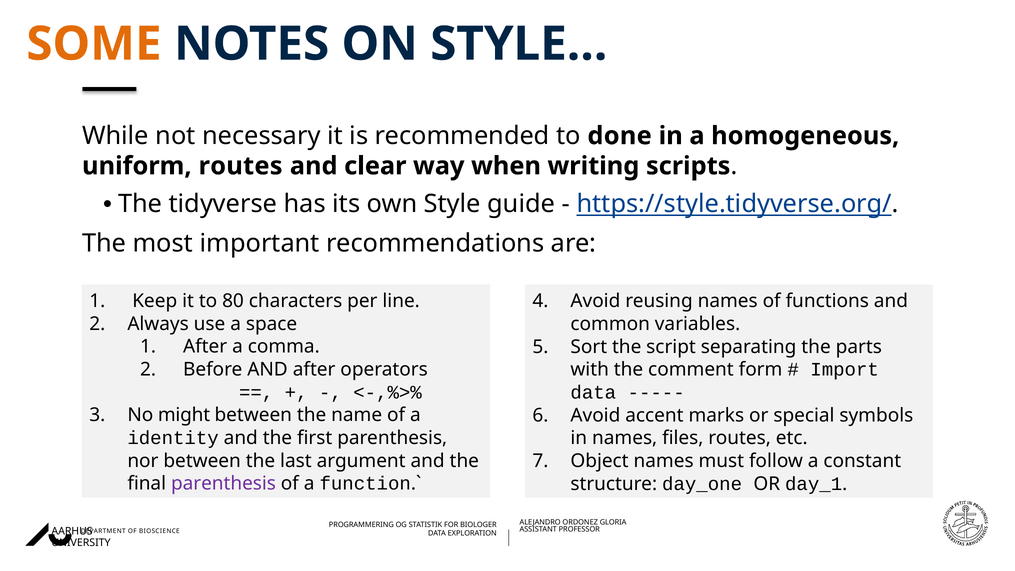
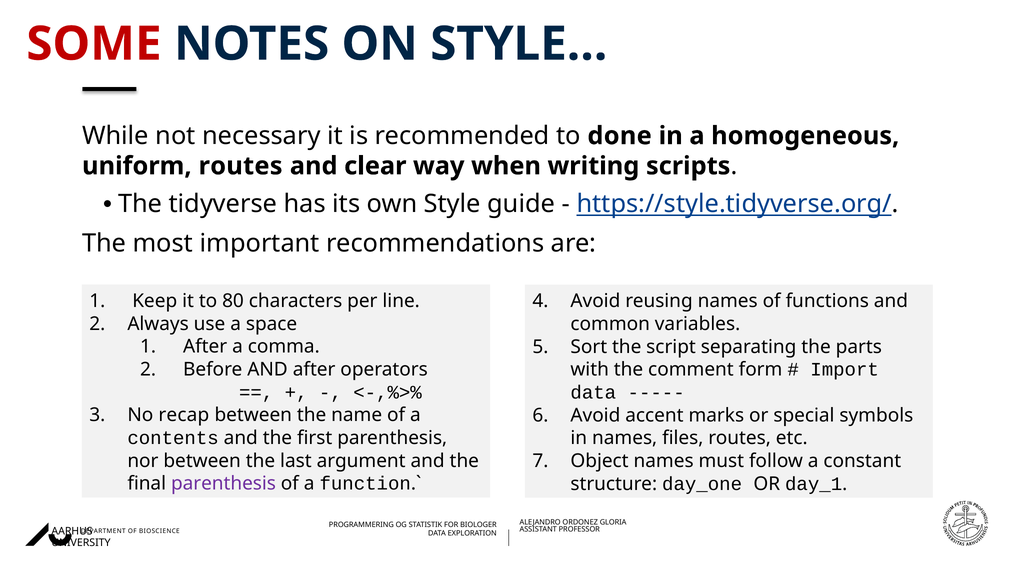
SOME colour: orange -> red
might: might -> recap
identity: identity -> contents
